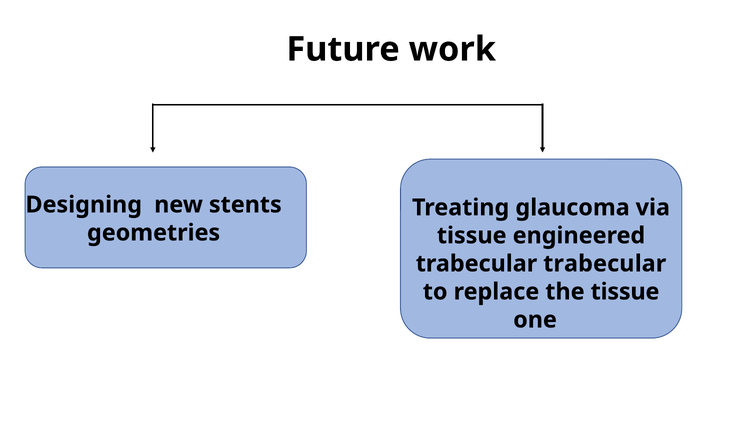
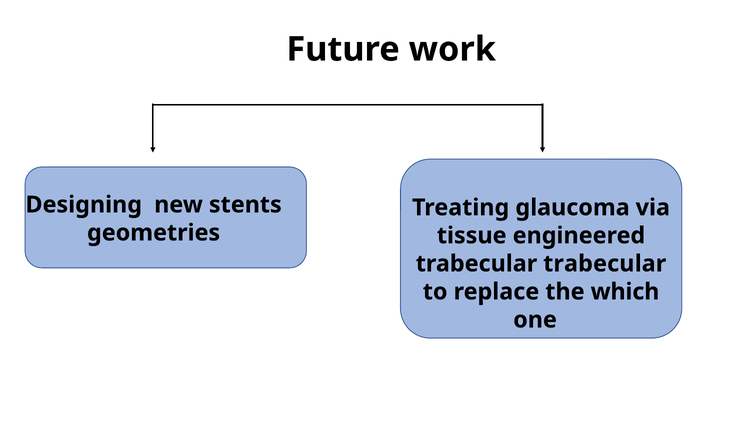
the tissue: tissue -> which
